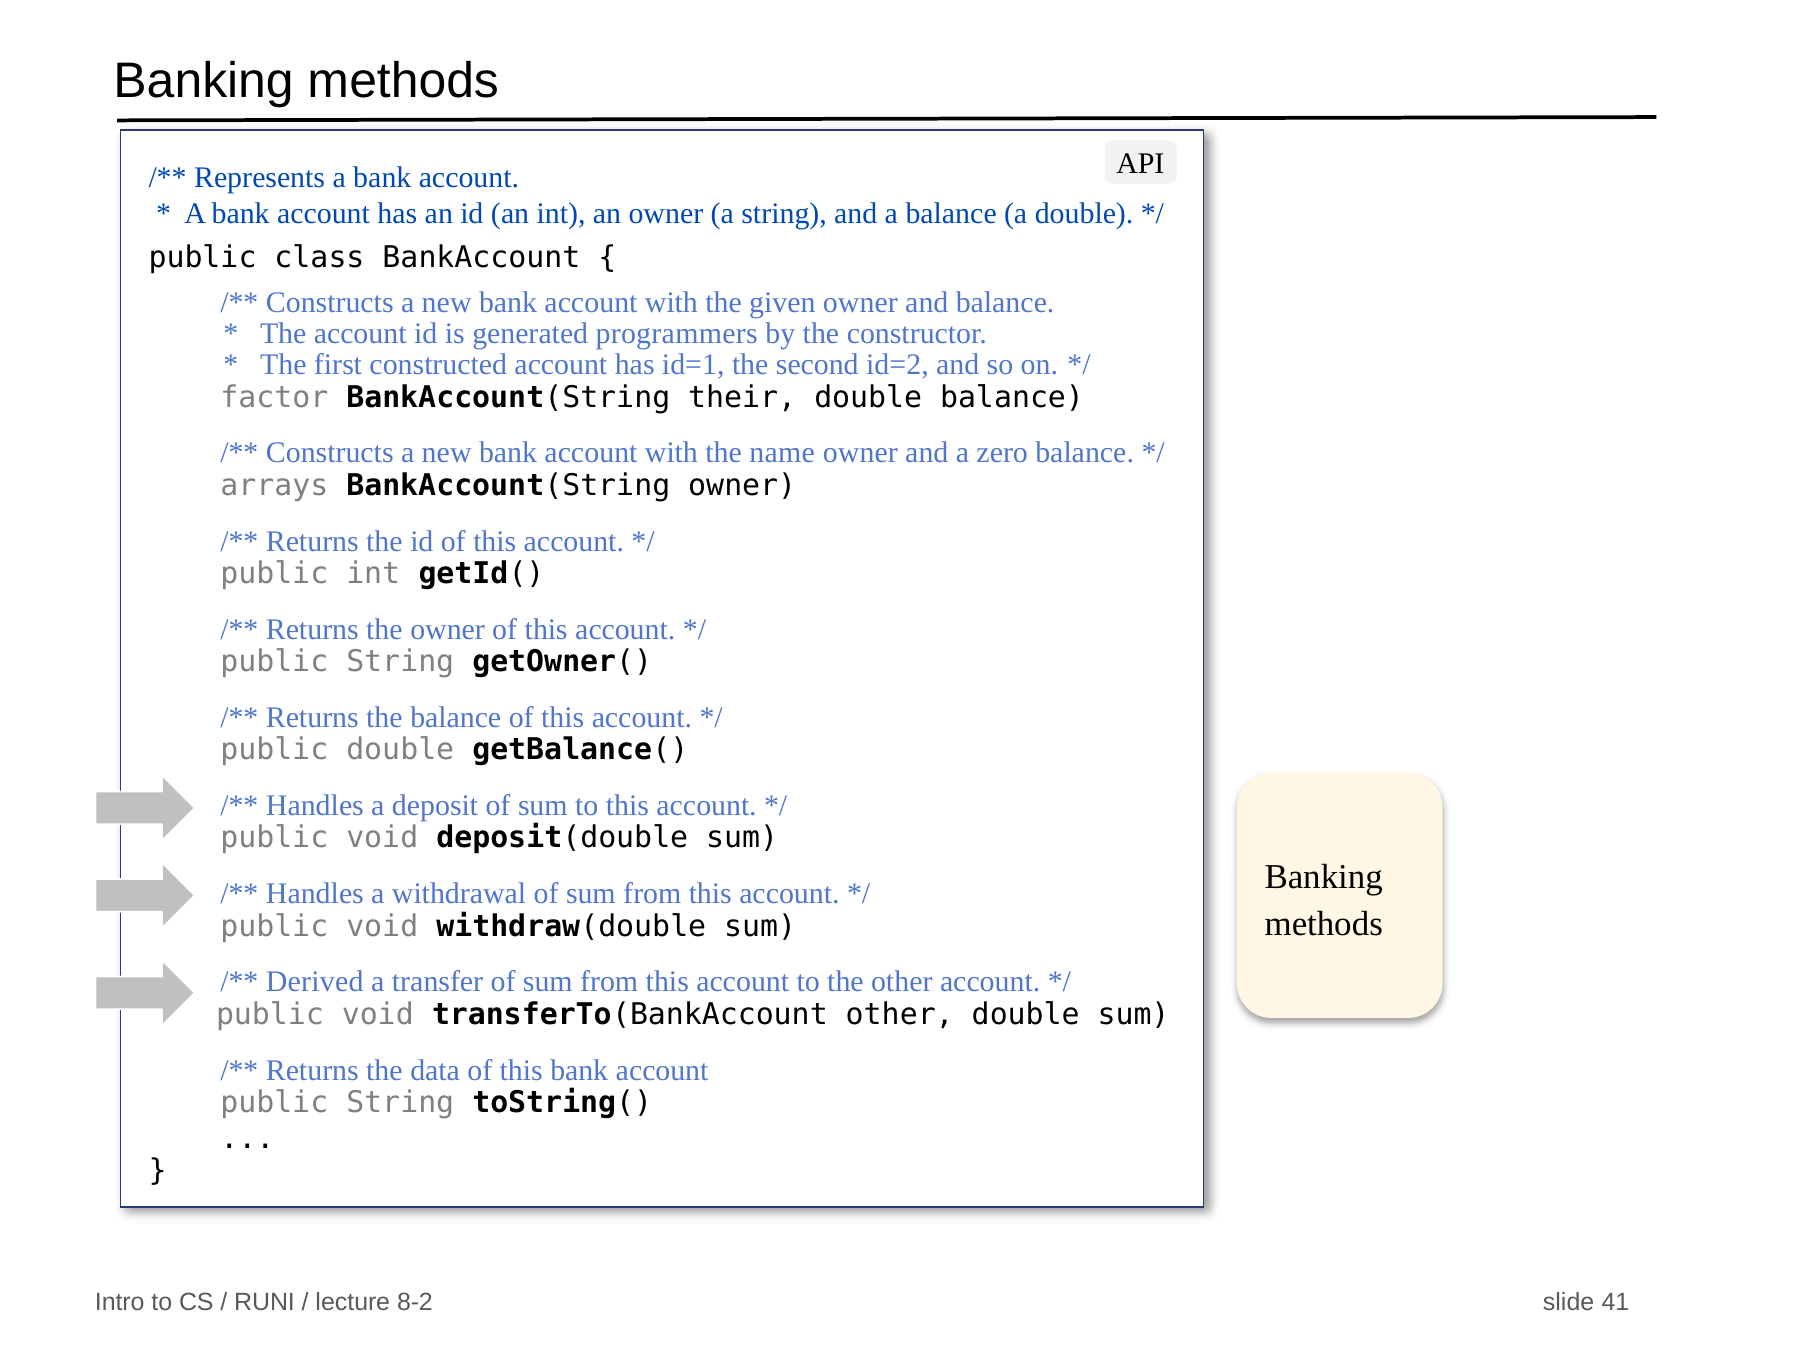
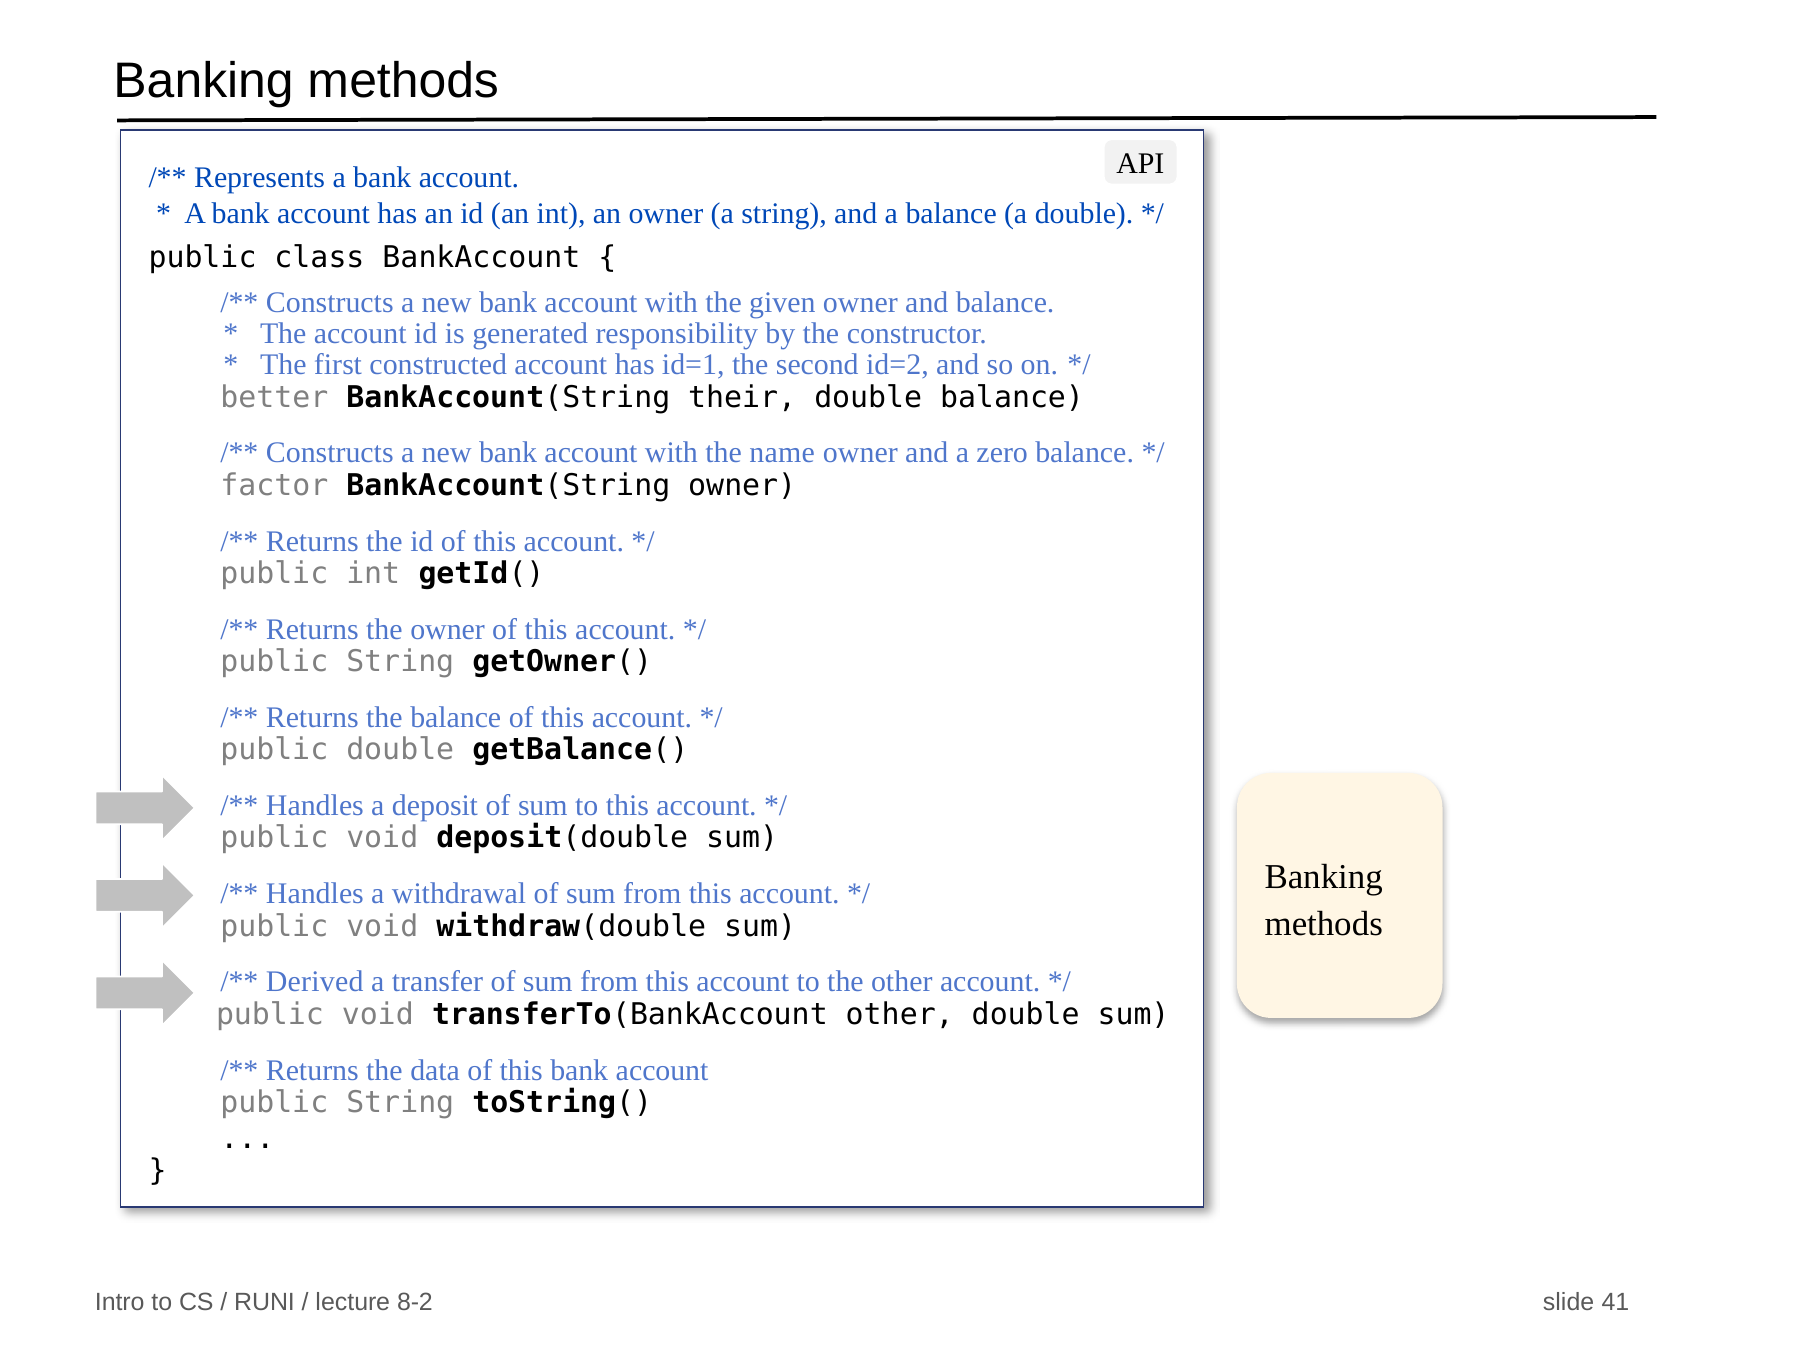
programmers: programmers -> responsibility
factor: factor -> better
arrays: arrays -> factor
